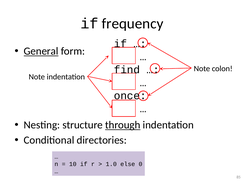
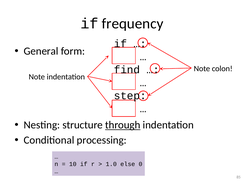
General underline: present -> none
once: once -> step
directories: directories -> processing
